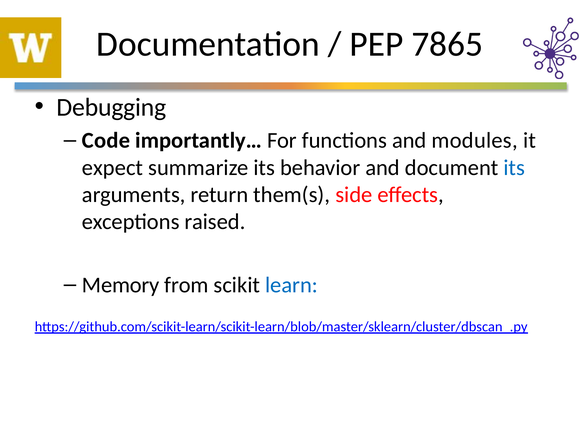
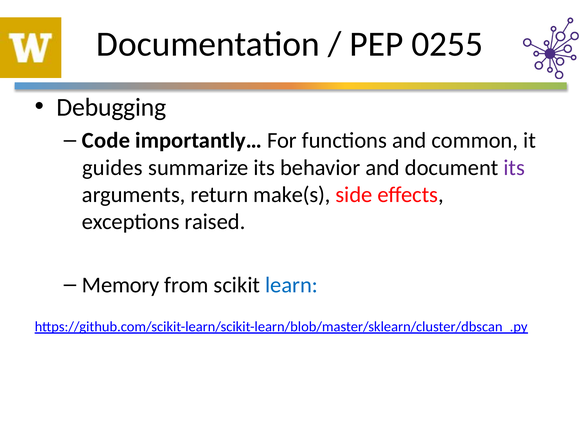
7865: 7865 -> 0255
modules: modules -> common
expect: expect -> guides
its at (514, 168) colour: blue -> purple
them(s: them(s -> make(s
